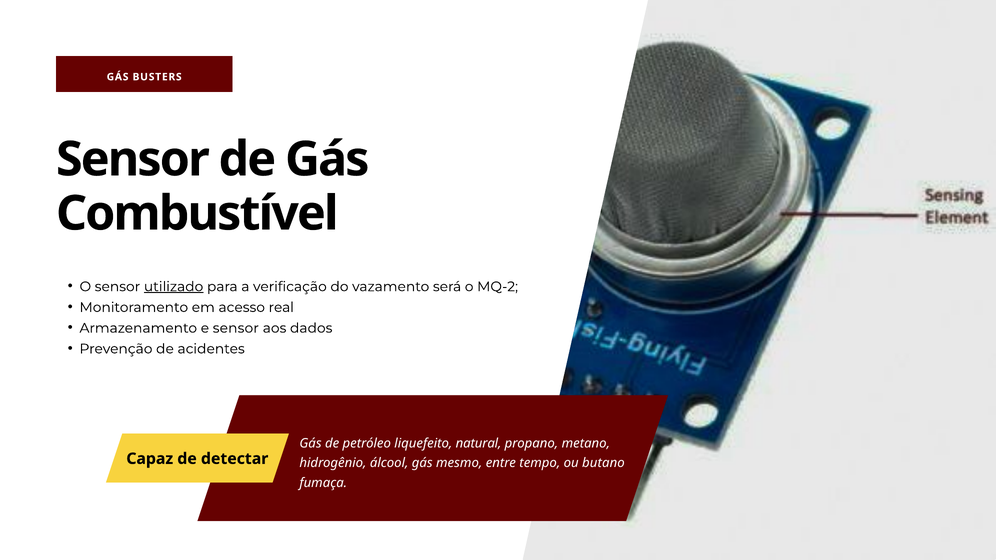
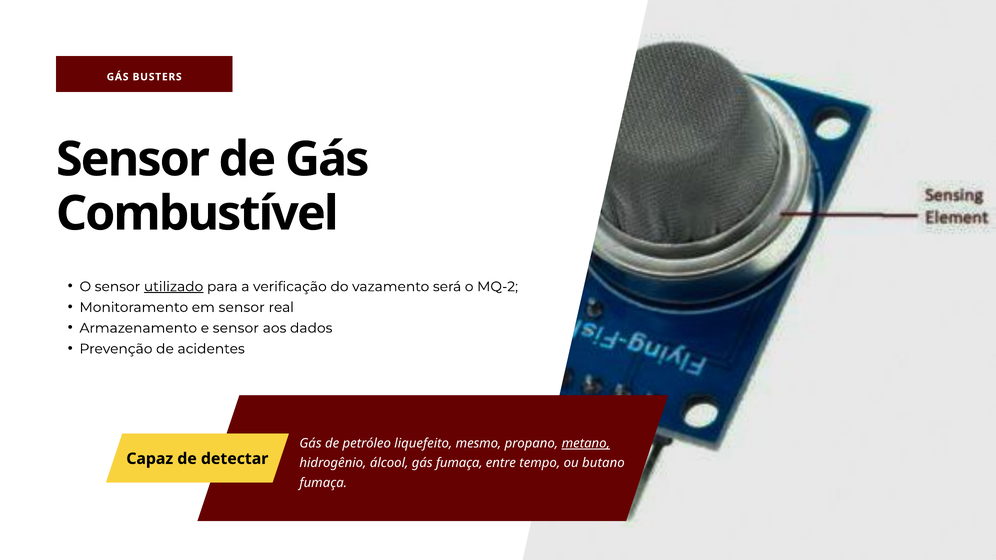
em acesso: acesso -> sensor
natural: natural -> mesmo
metano underline: none -> present
gás mesmo: mesmo -> fumaça
